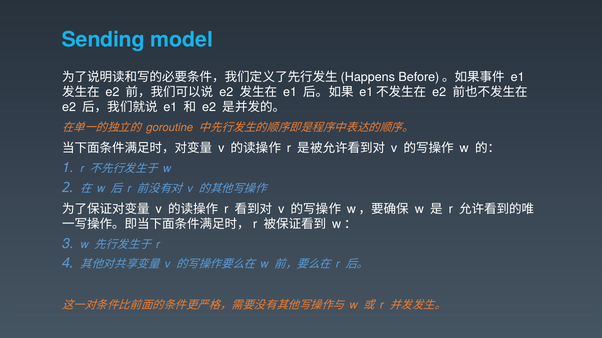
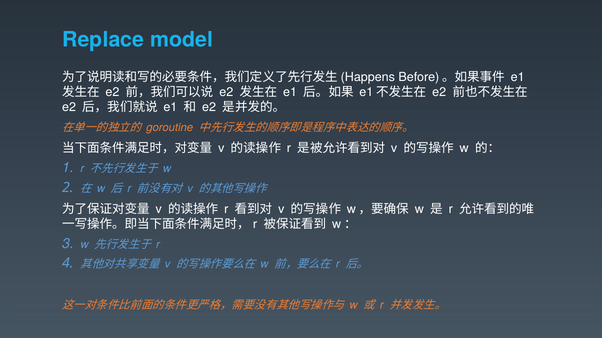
Sending: Sending -> Replace
